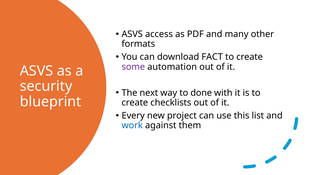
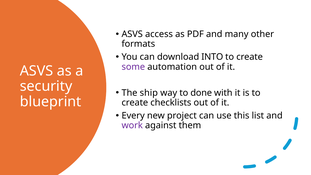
FACT: FACT -> INTO
next: next -> ship
work colour: blue -> purple
